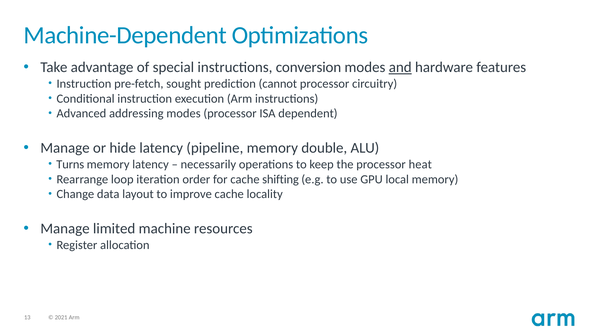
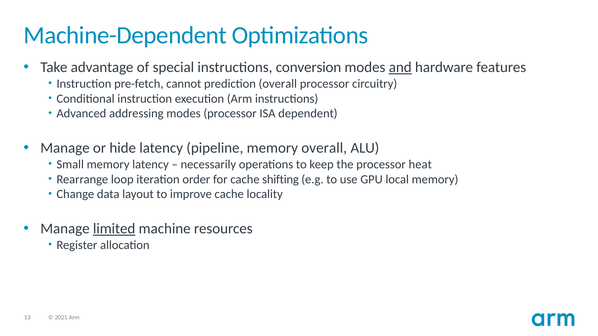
sought: sought -> cannot
prediction cannot: cannot -> overall
memory double: double -> overall
Turns: Turns -> Small
limited underline: none -> present
